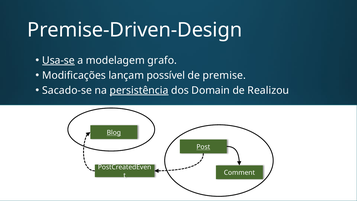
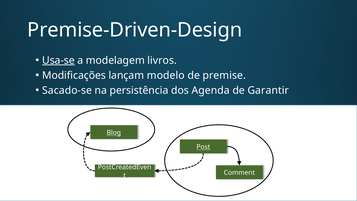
grafo: grafo -> livros
possível: possível -> modelo
persistência underline: present -> none
Domain: Domain -> Agenda
Realizou: Realizou -> Garantir
